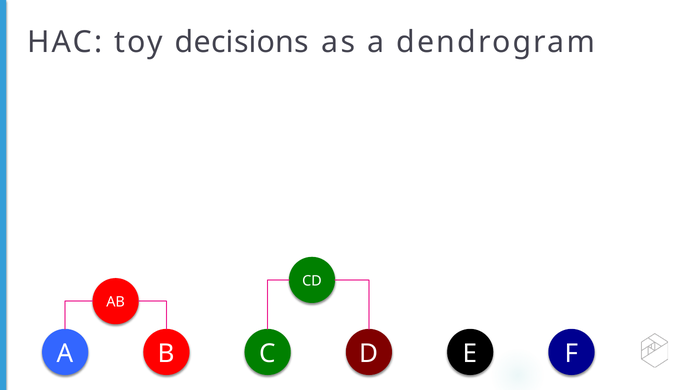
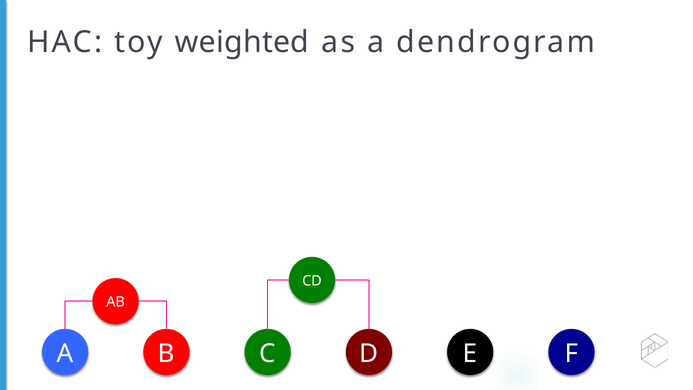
decisions: decisions -> weighted
